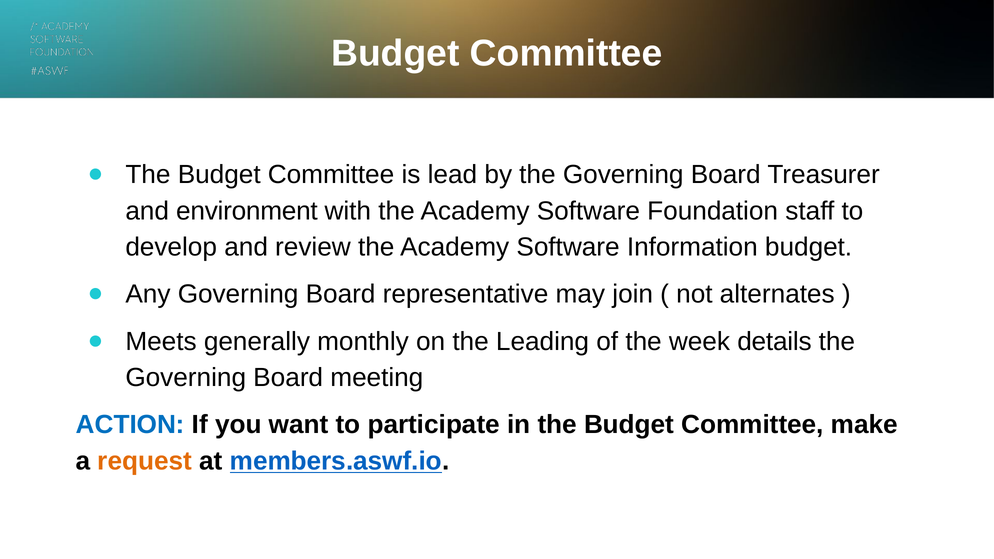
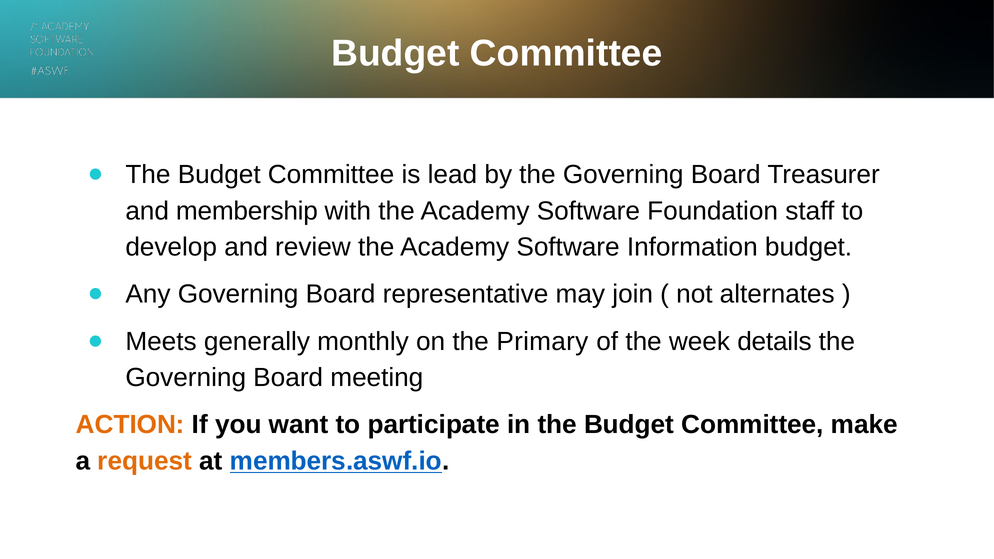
environment: environment -> membership
Leading: Leading -> Primary
ACTION colour: blue -> orange
